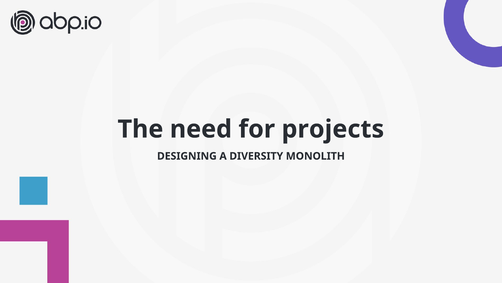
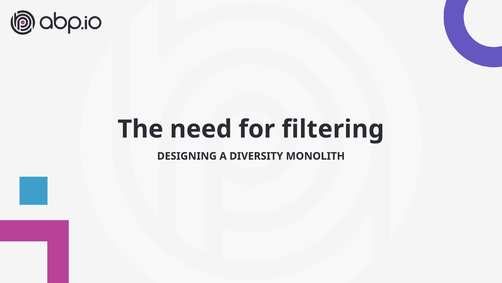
projects: projects -> filtering
